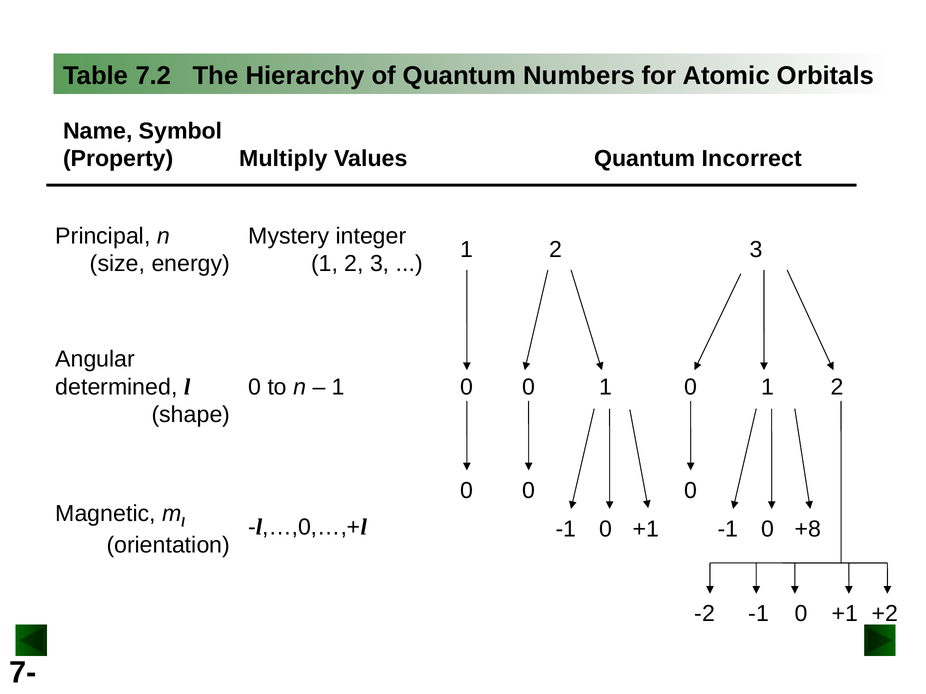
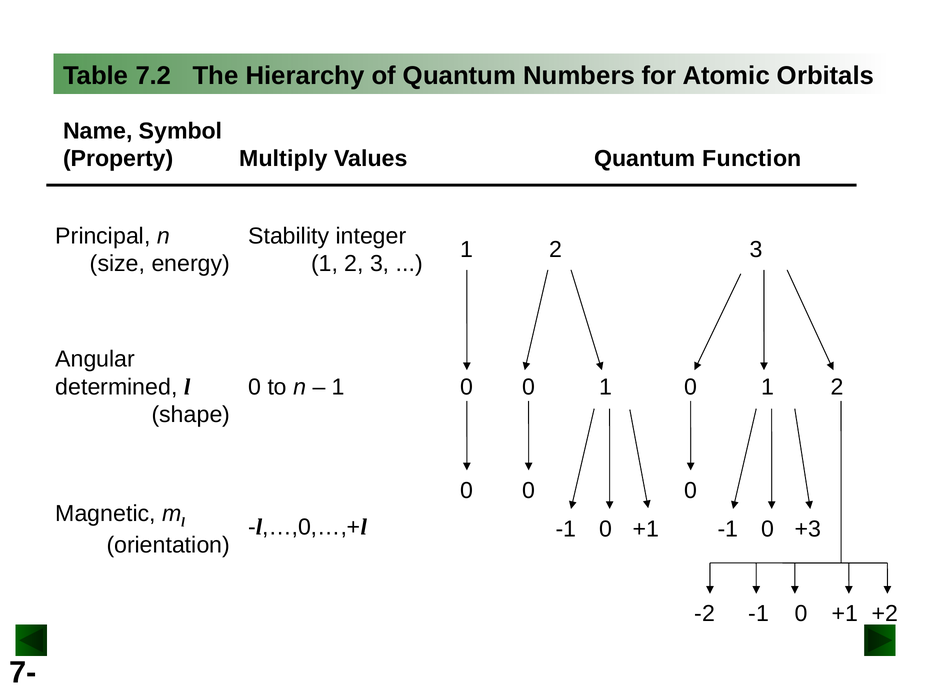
Incorrect: Incorrect -> Function
Mystery: Mystery -> Stability
+8: +8 -> +3
